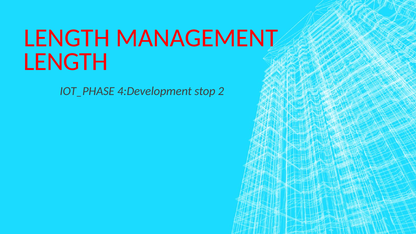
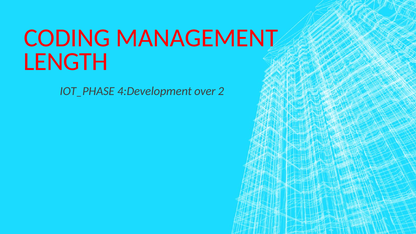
LENGTH at (67, 38): LENGTH -> CODING
stop: stop -> over
